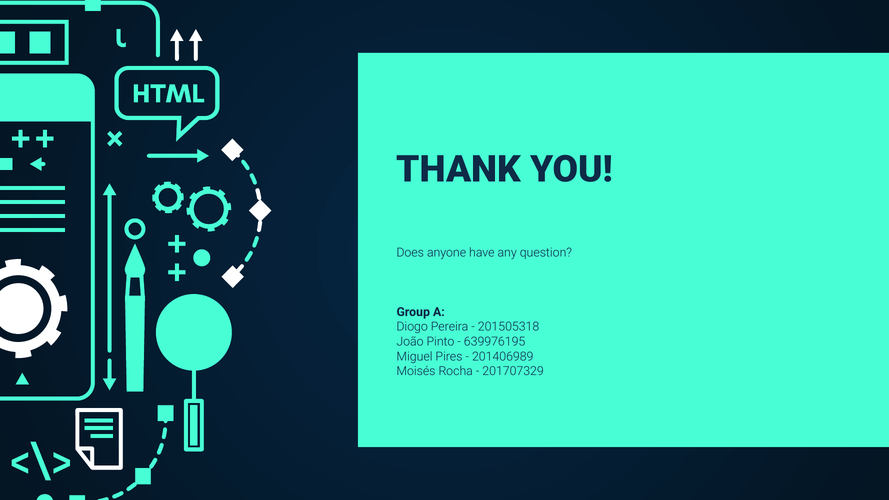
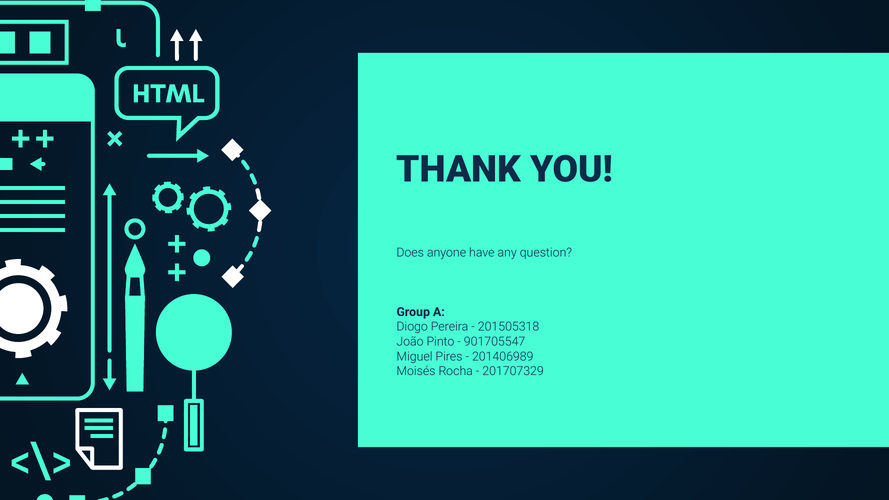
639976195: 639976195 -> 901705547
